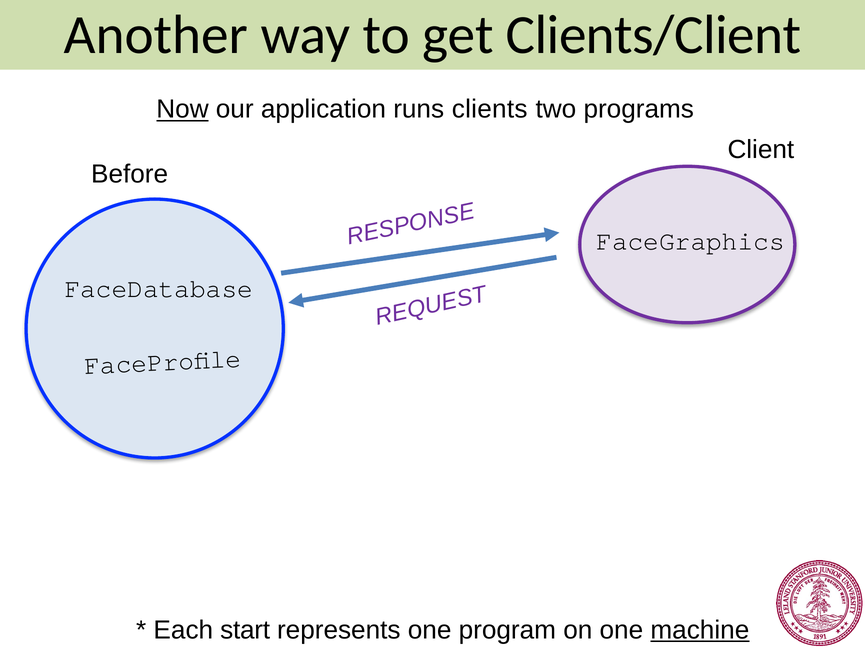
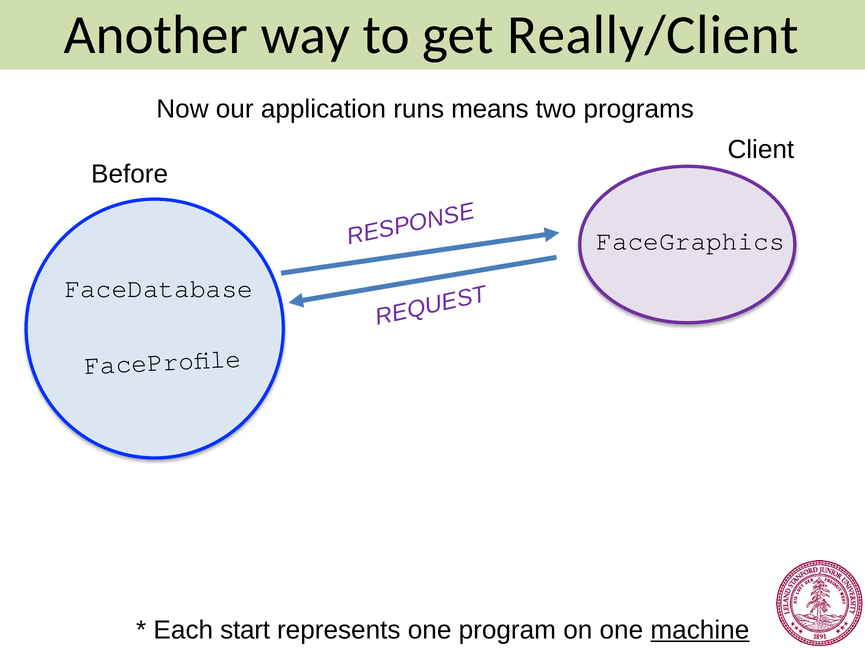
Clients/Client: Clients/Client -> Really/Client
Now underline: present -> none
clients: clients -> means
